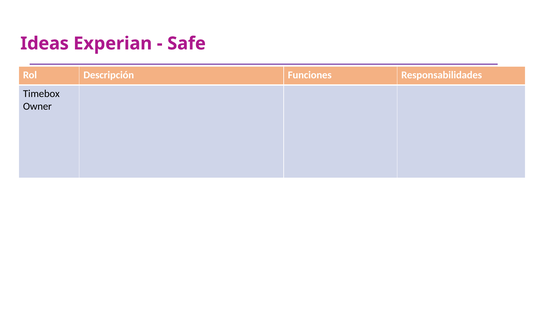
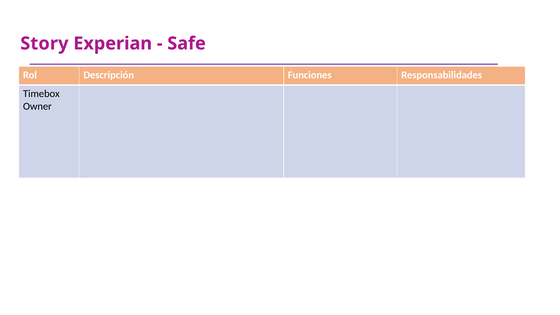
Ideas: Ideas -> Story
